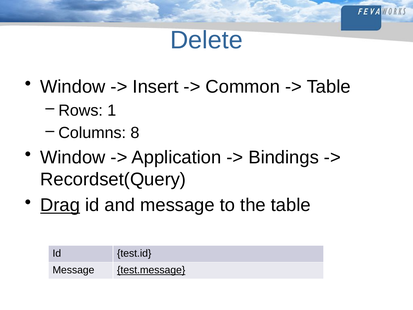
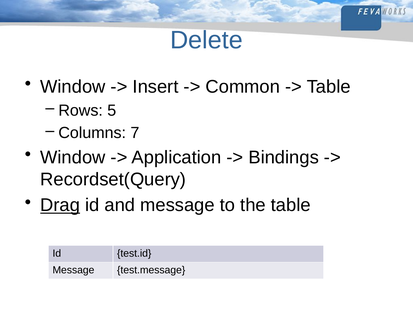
1: 1 -> 5
8: 8 -> 7
test.message underline: present -> none
